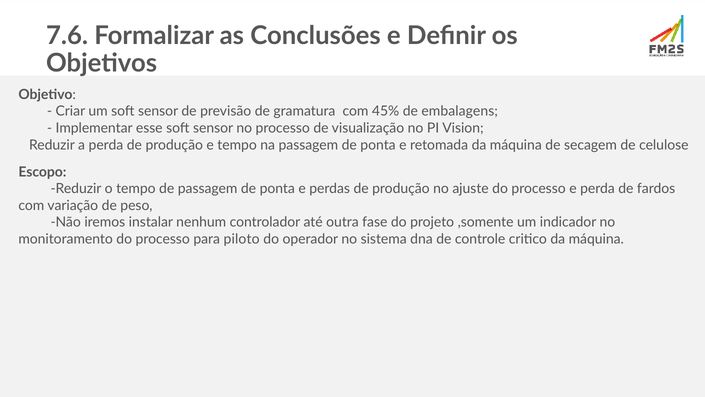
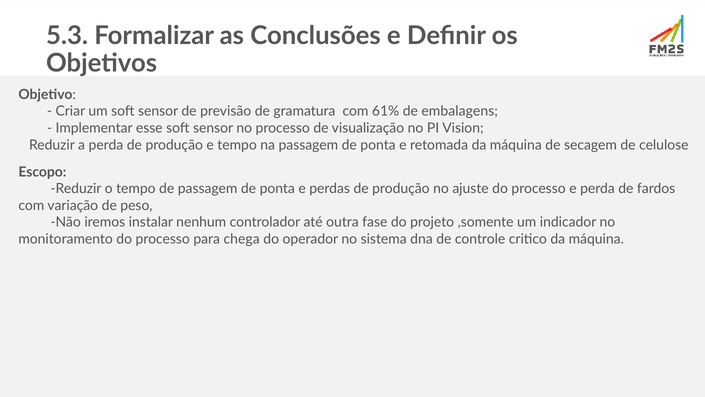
7.6: 7.6 -> 5.3
45%: 45% -> 61%
piloto: piloto -> chega
